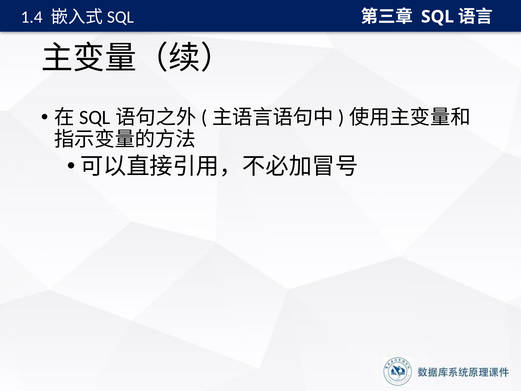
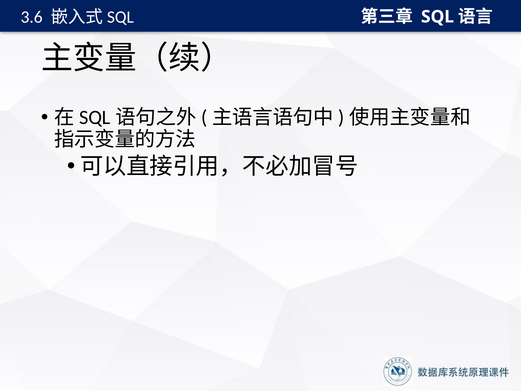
1.4: 1.4 -> 3.6
